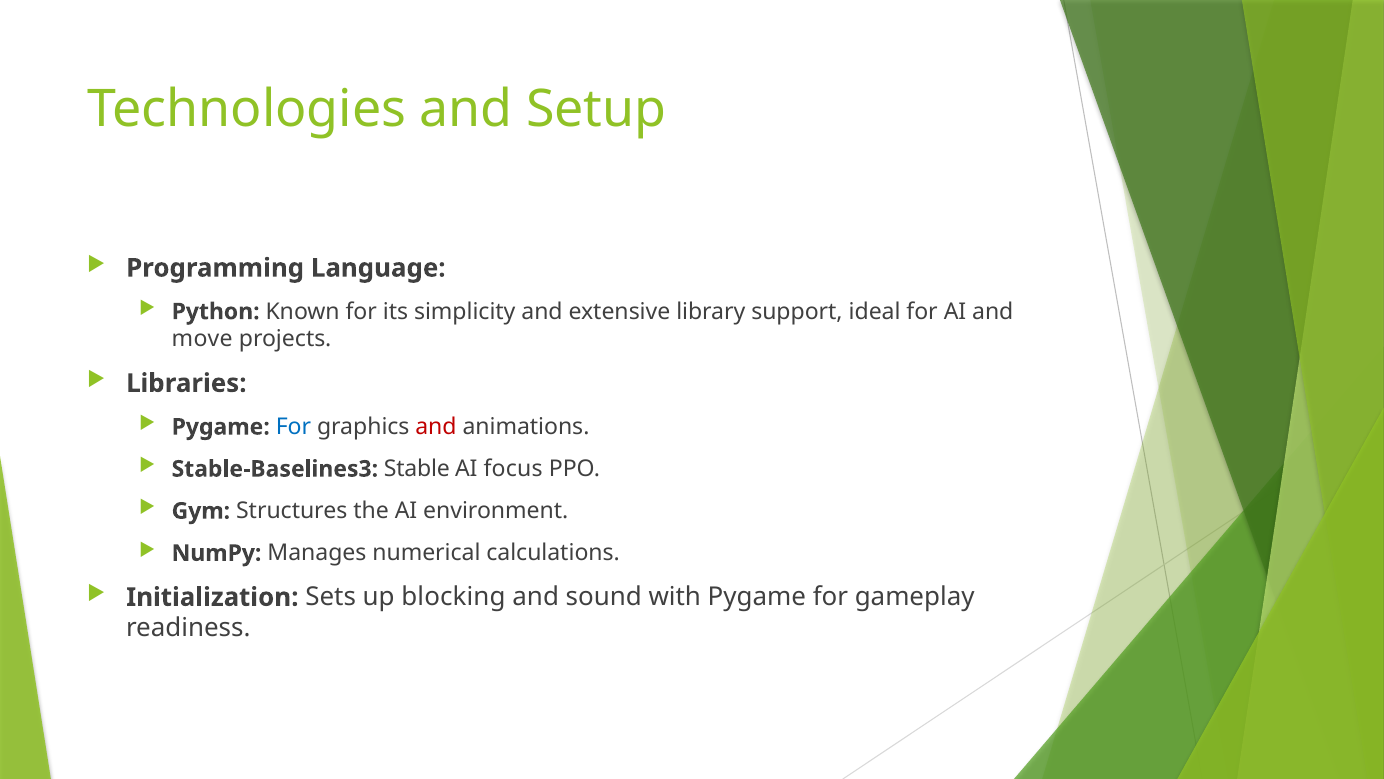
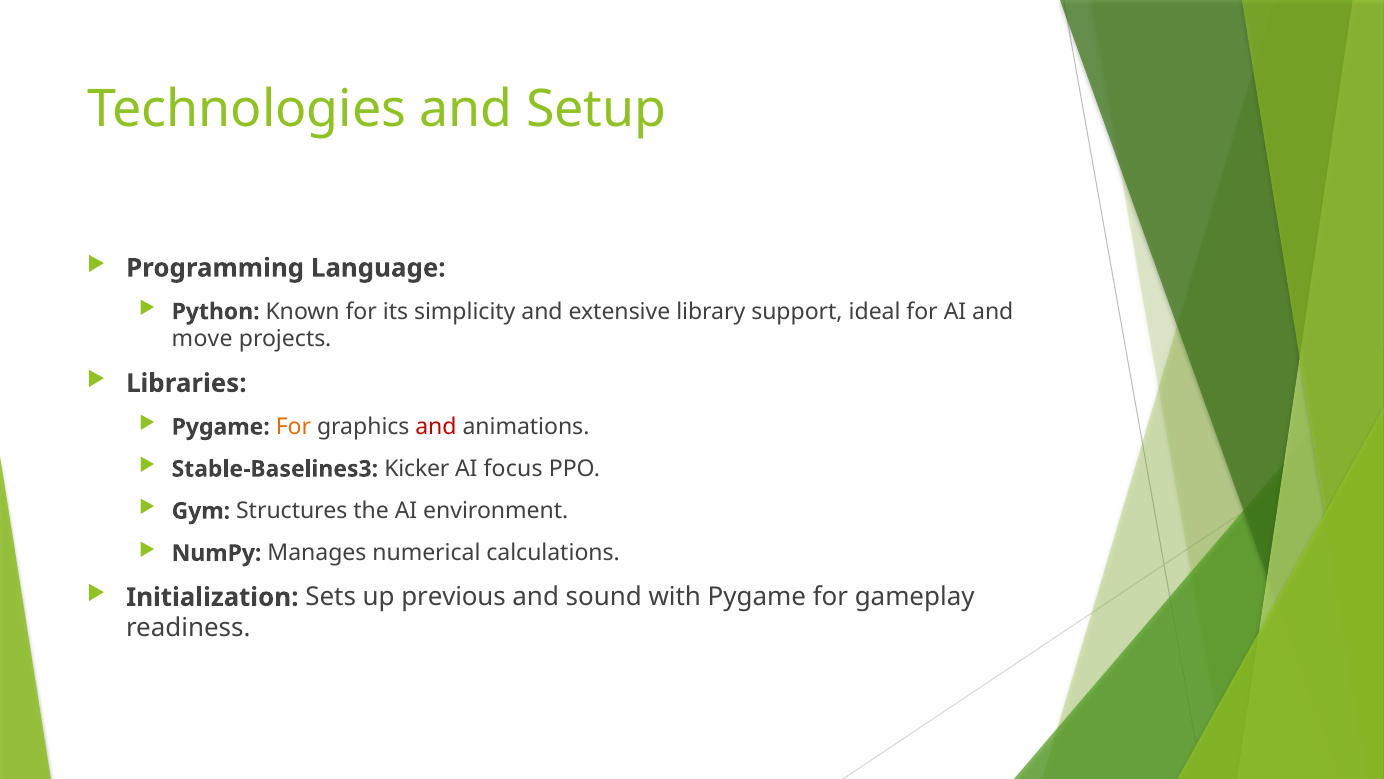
For at (293, 427) colour: blue -> orange
Stable: Stable -> Kicker
blocking: blocking -> previous
